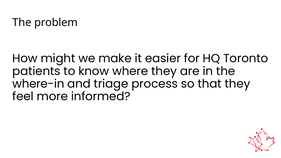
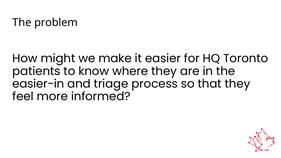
where-in: where-in -> easier-in
